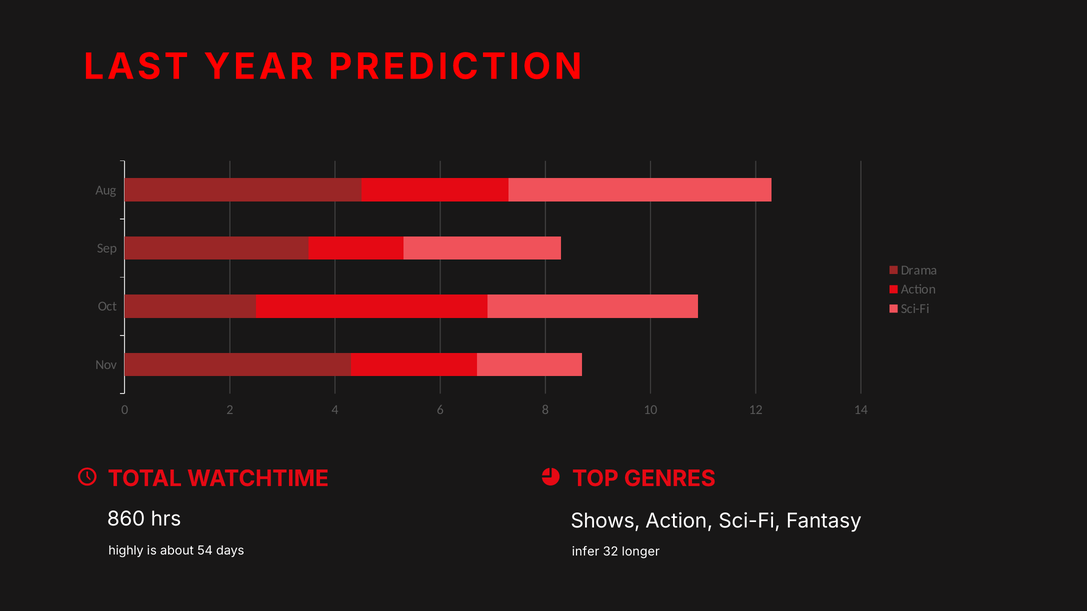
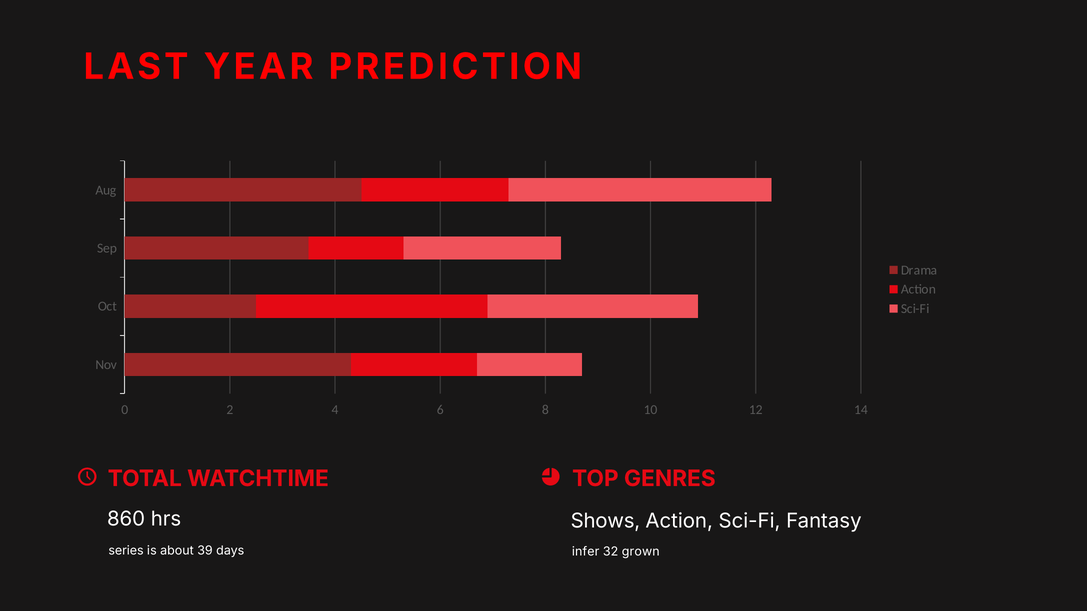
highly: highly -> series
54: 54 -> 39
longer: longer -> grown
